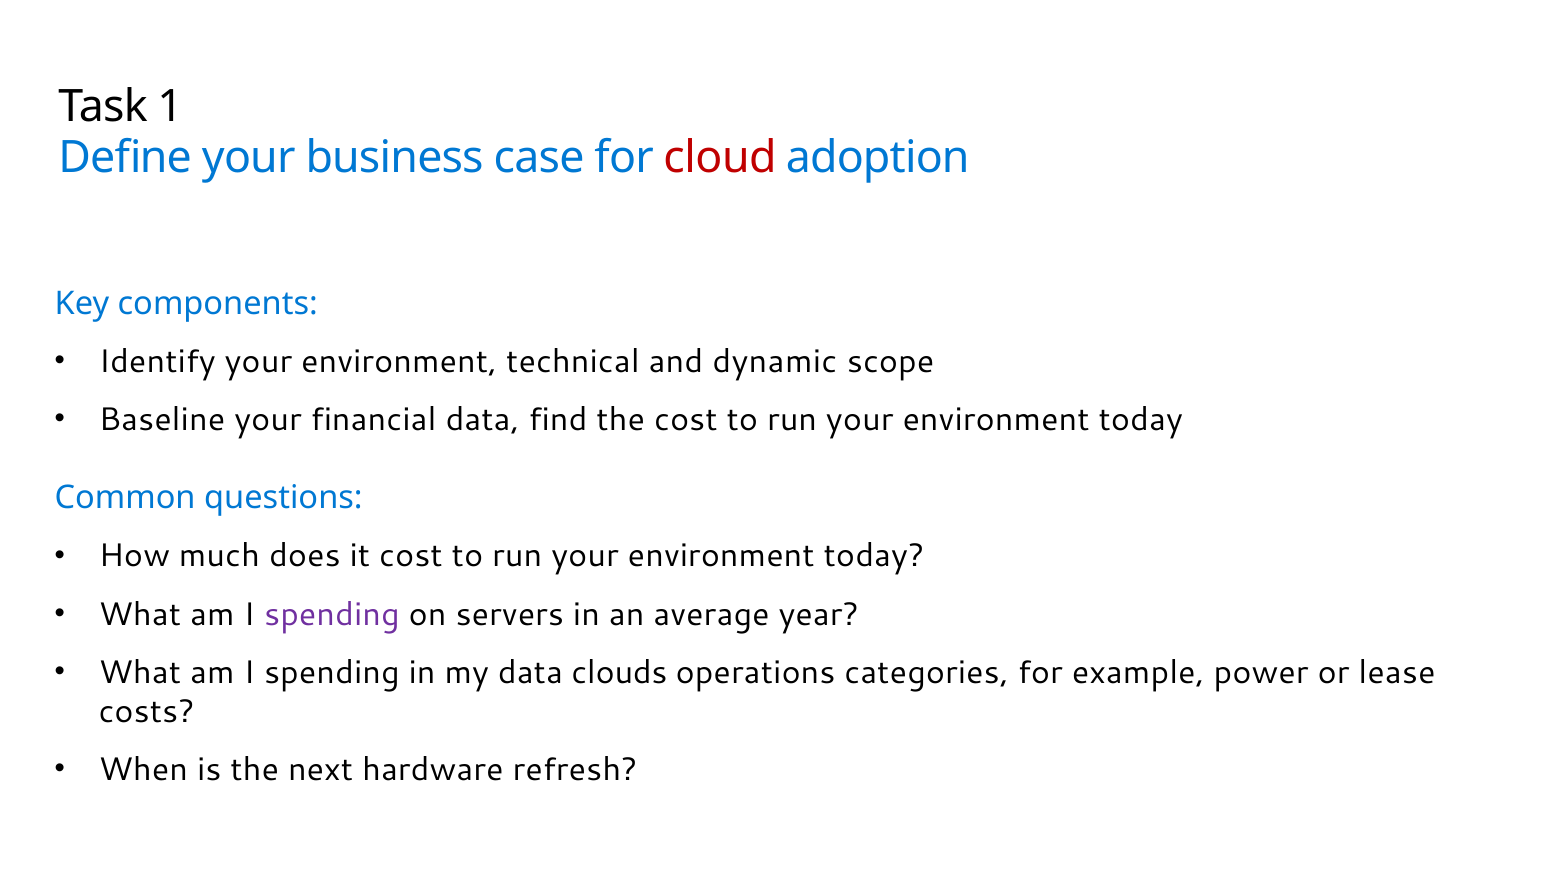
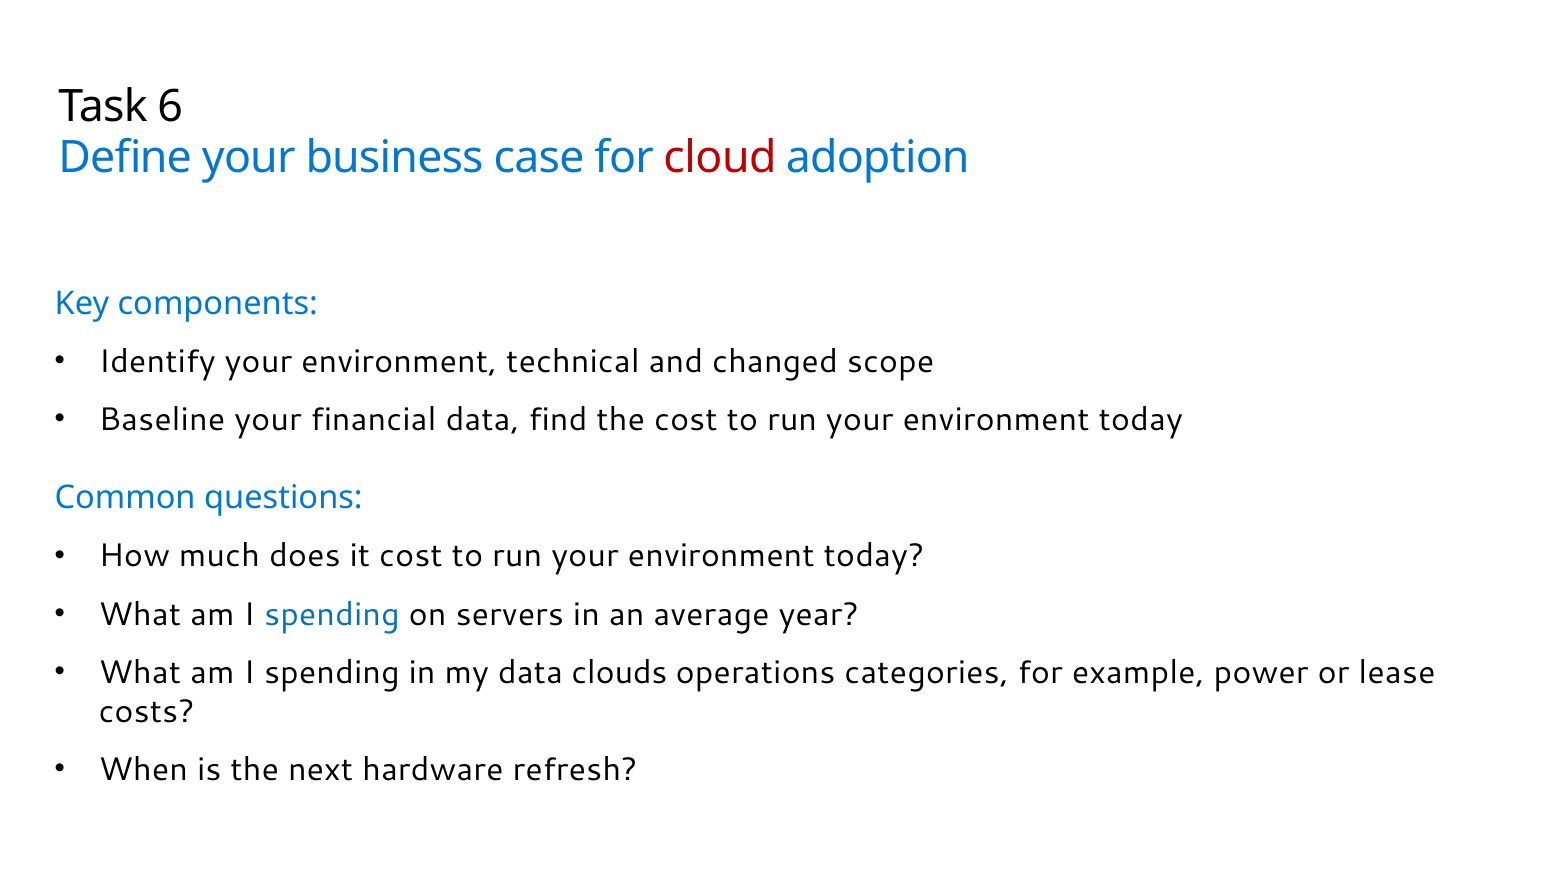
1: 1 -> 6
dynamic: dynamic -> changed
spending at (332, 614) colour: purple -> blue
